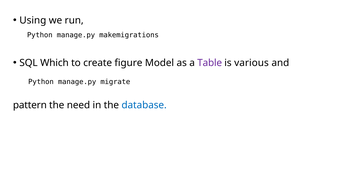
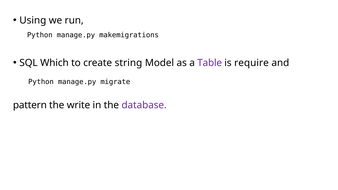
figure: figure -> string
various: various -> require
need: need -> write
database colour: blue -> purple
